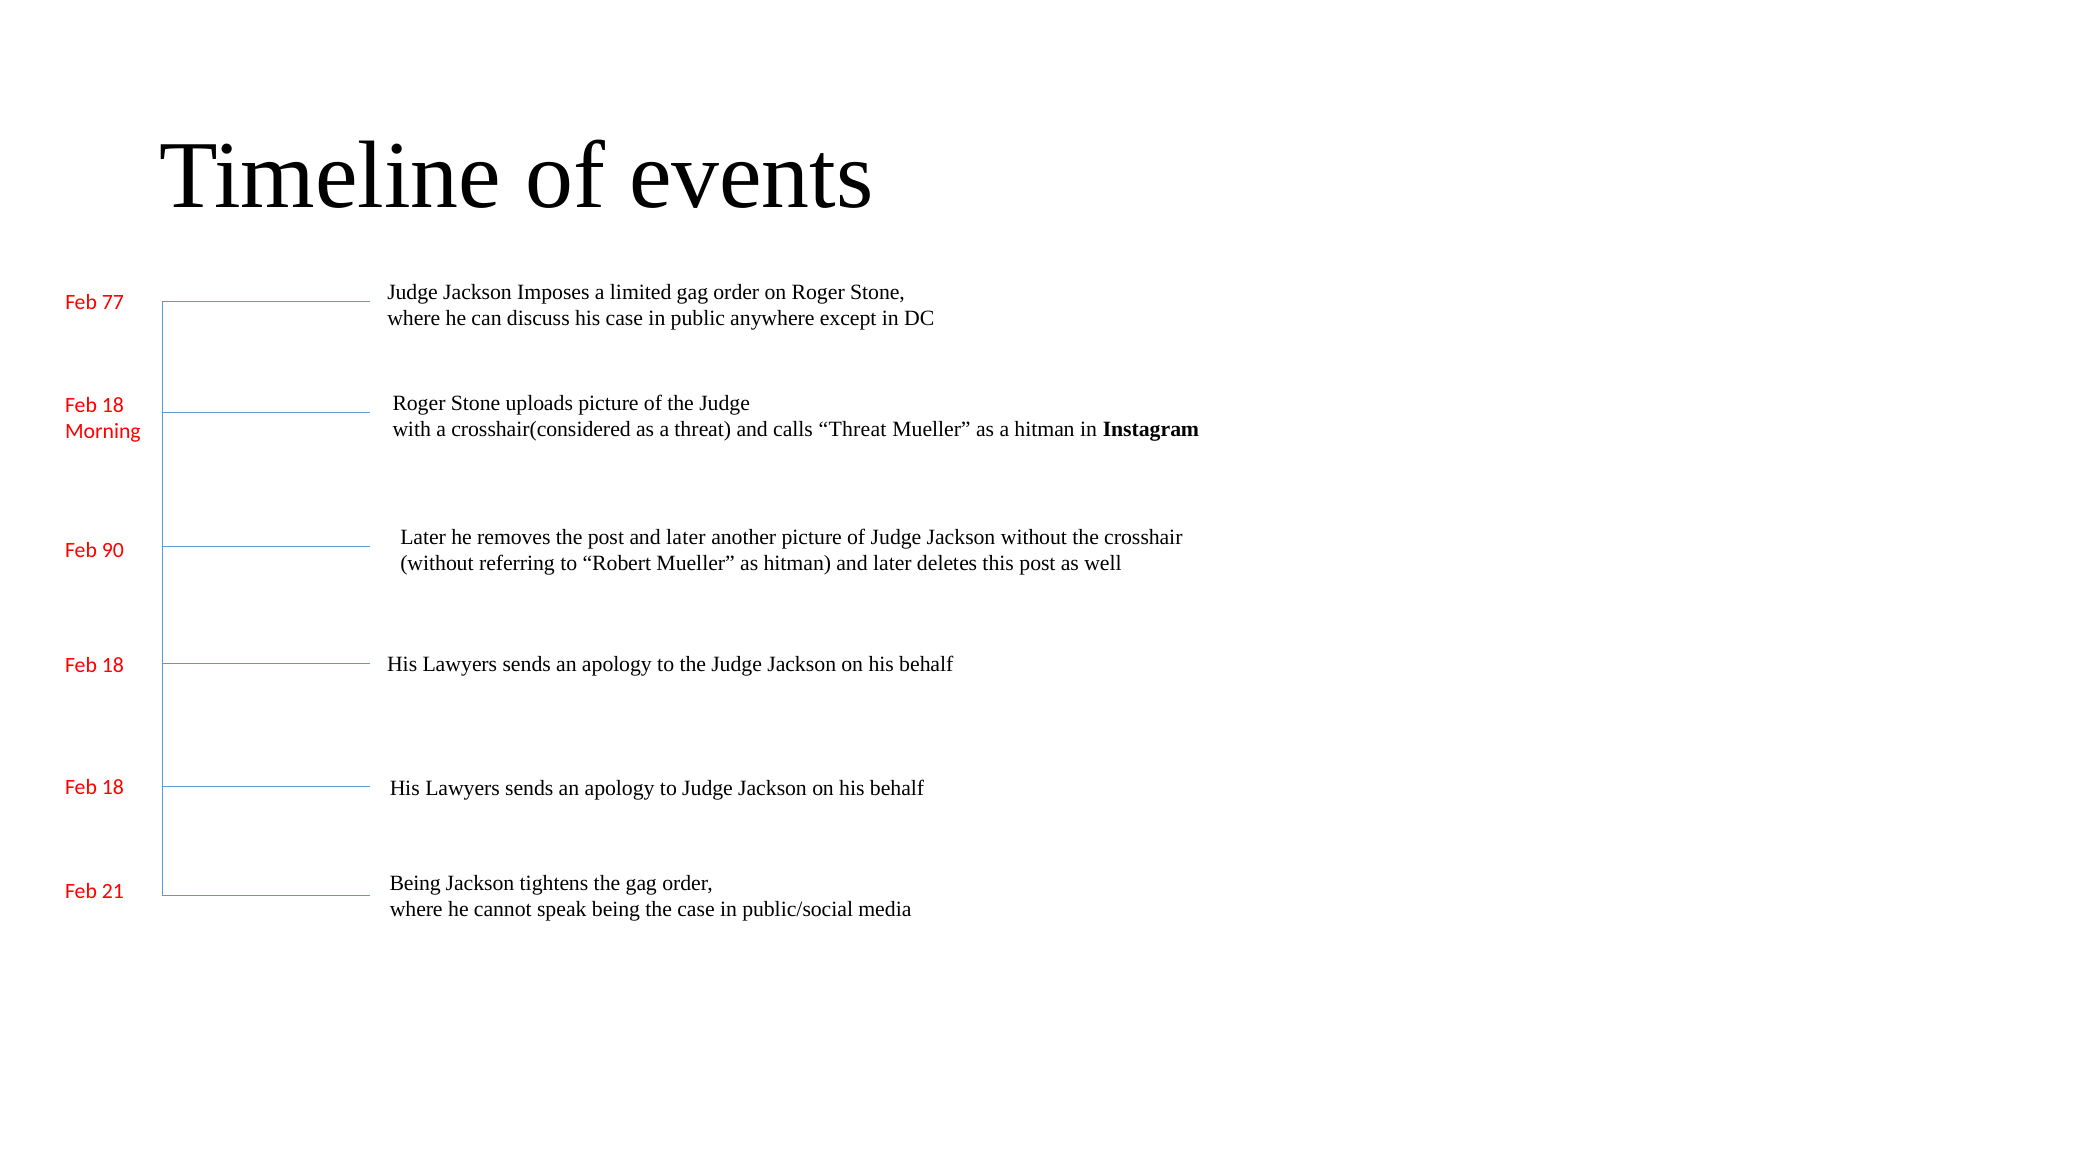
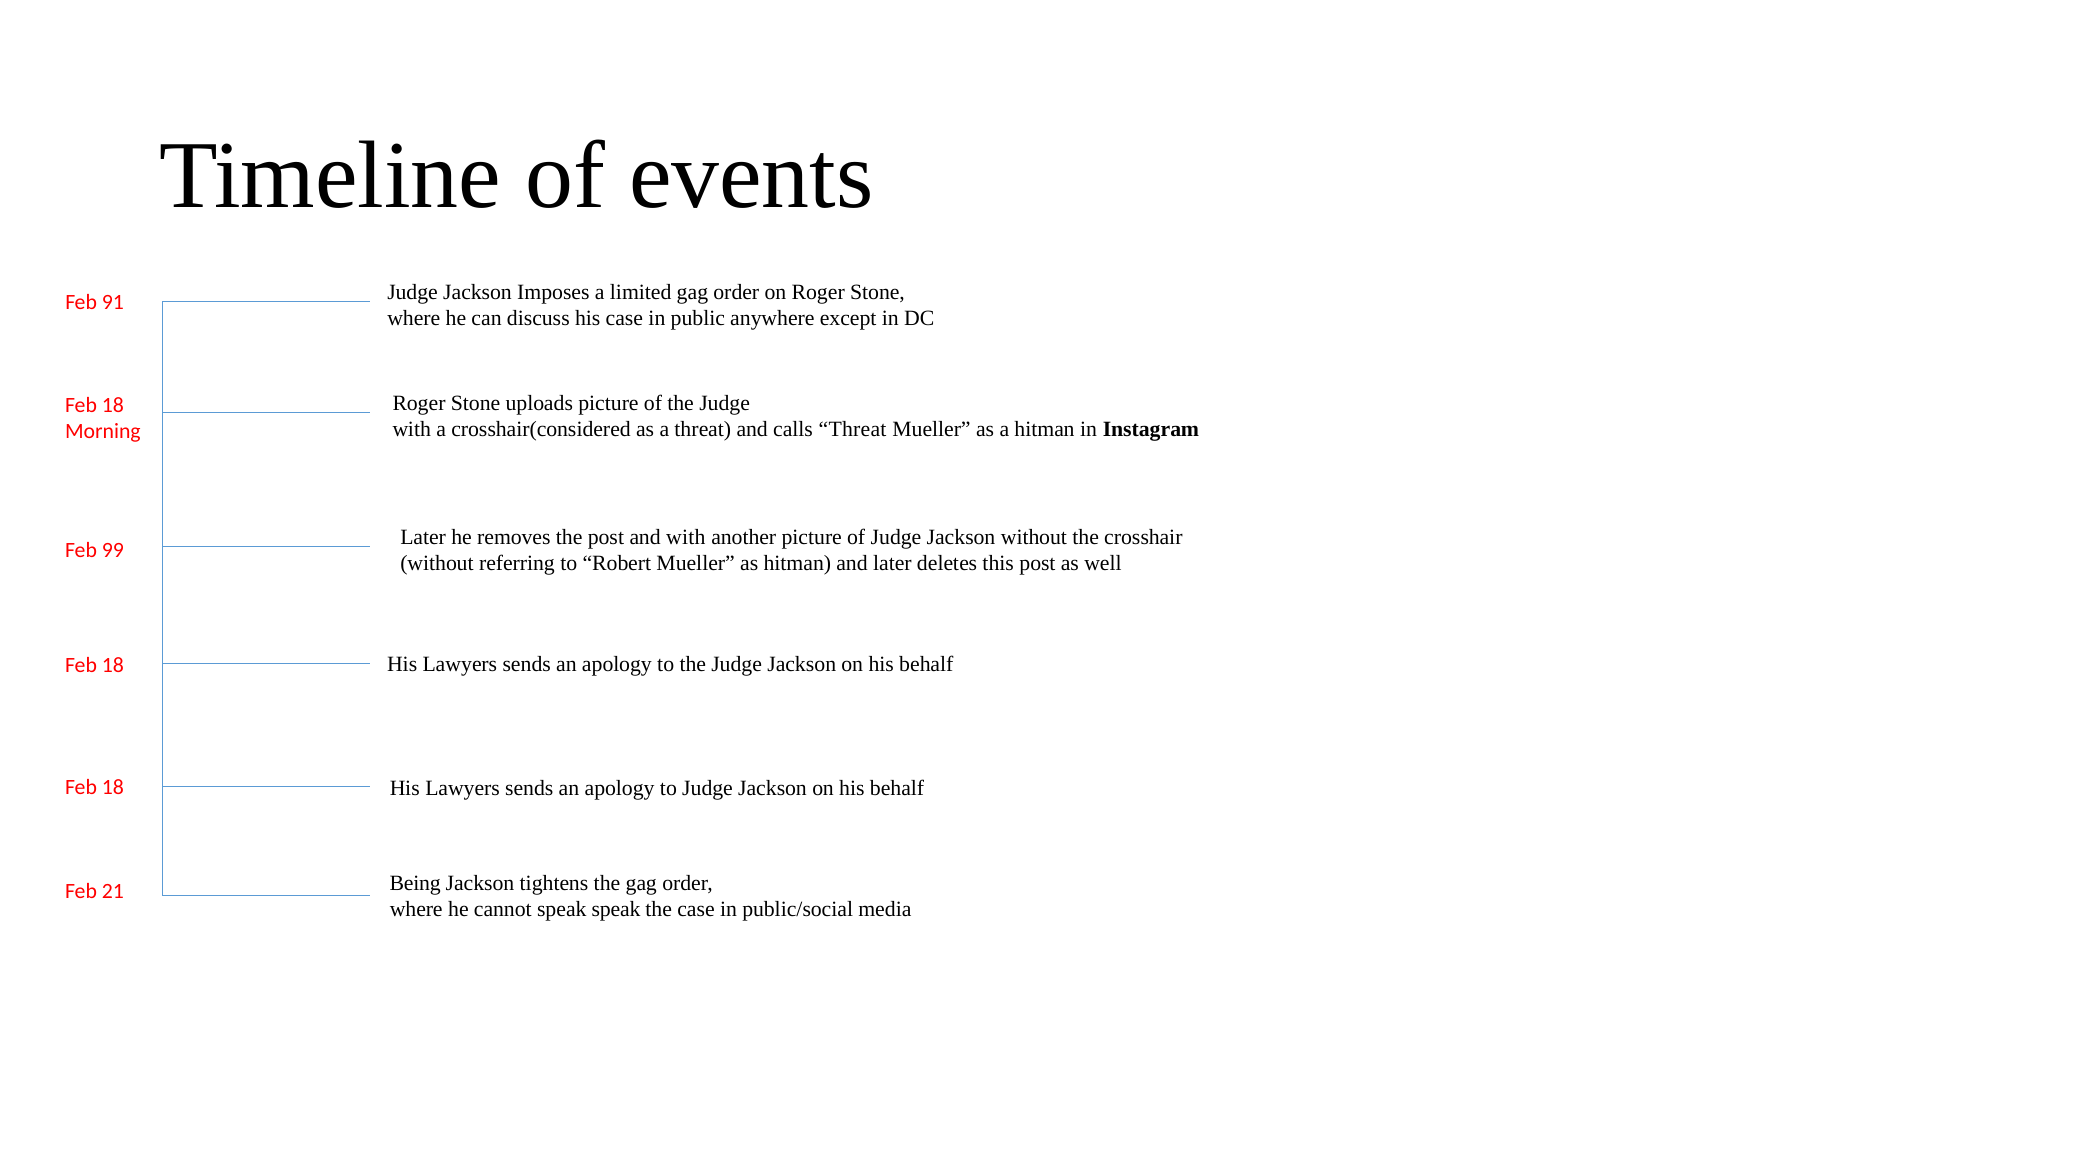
77: 77 -> 91
post and later: later -> with
90: 90 -> 99
speak being: being -> speak
